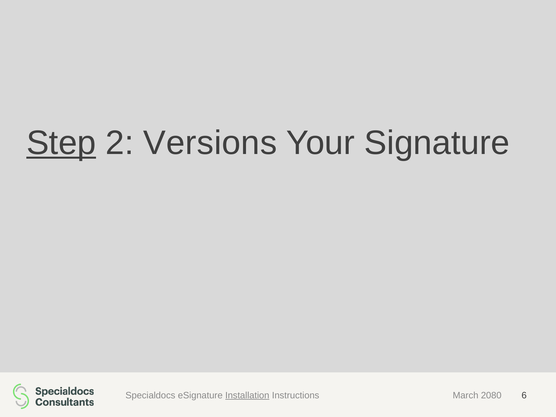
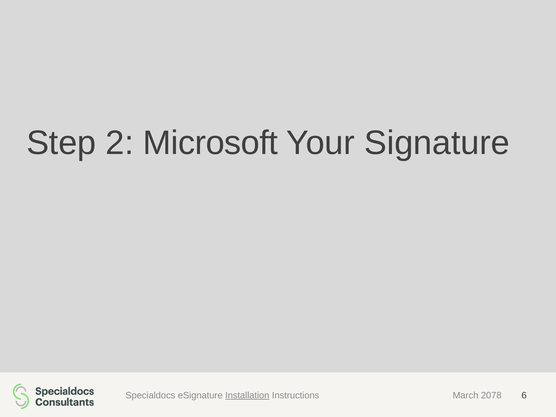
Step underline: present -> none
Versions: Versions -> Microsoft
2080: 2080 -> 2078
